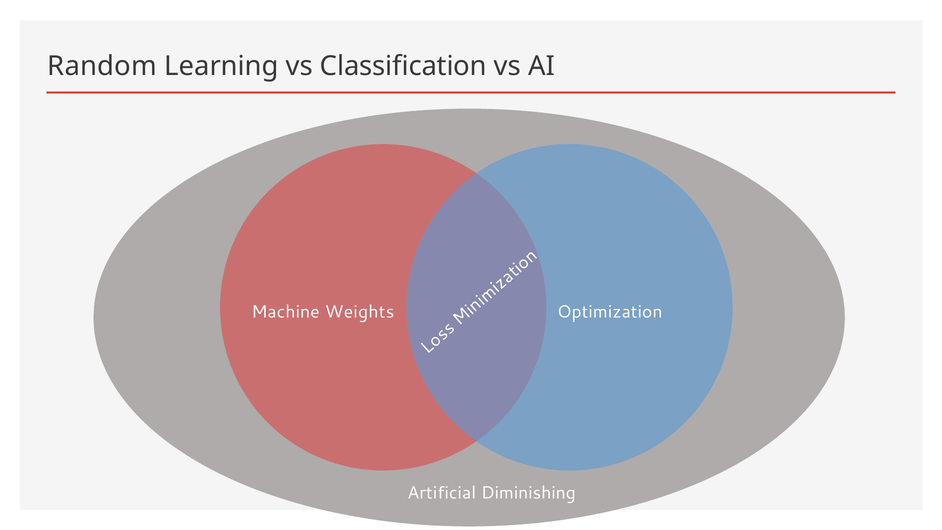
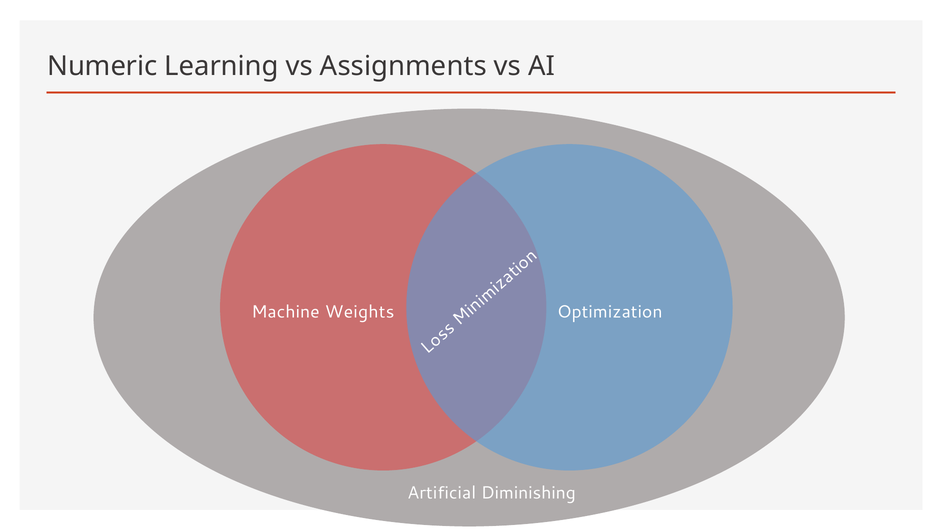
Random: Random -> Numeric
Classification: Classification -> Assignments
